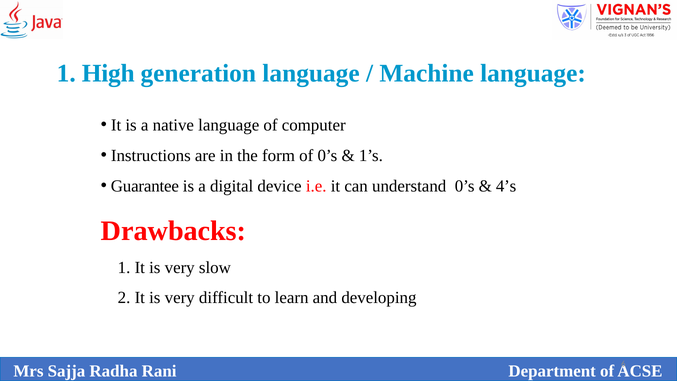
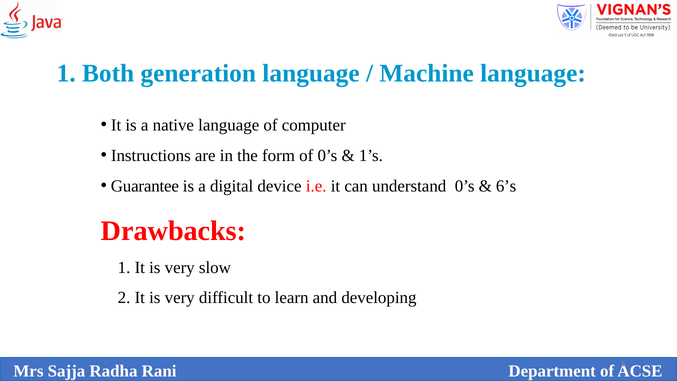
High: High -> Both
4’s: 4’s -> 6’s
